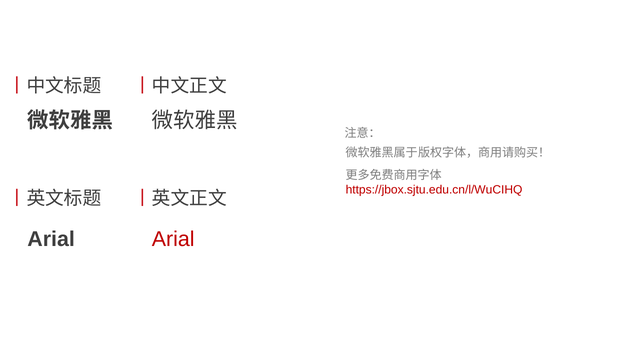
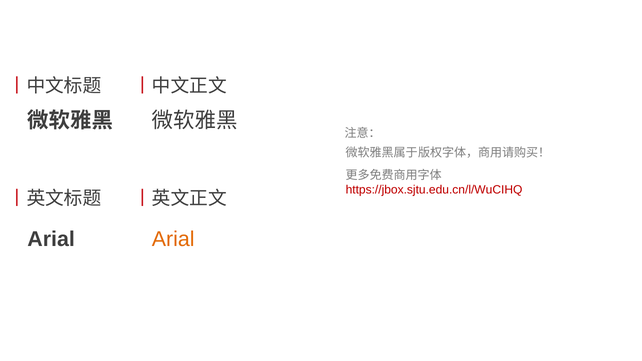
Arial at (173, 239) colour: red -> orange
